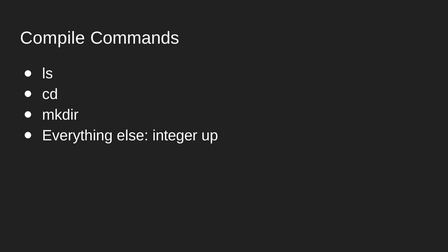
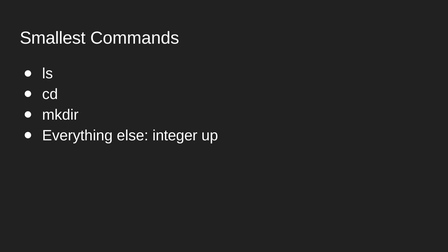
Compile: Compile -> Smallest
